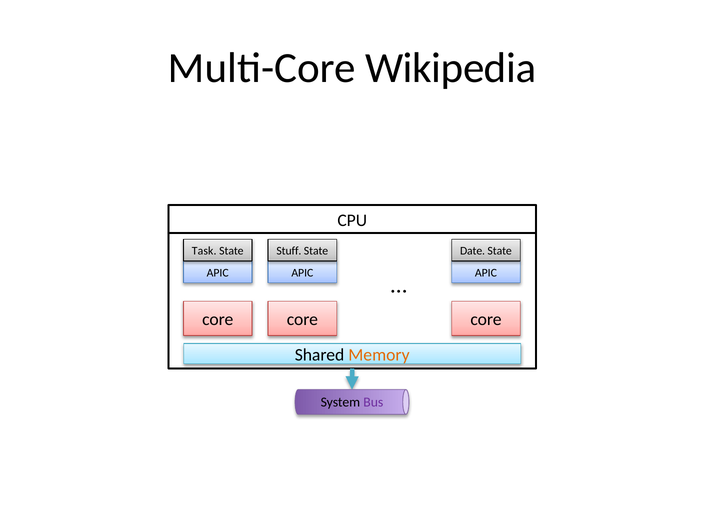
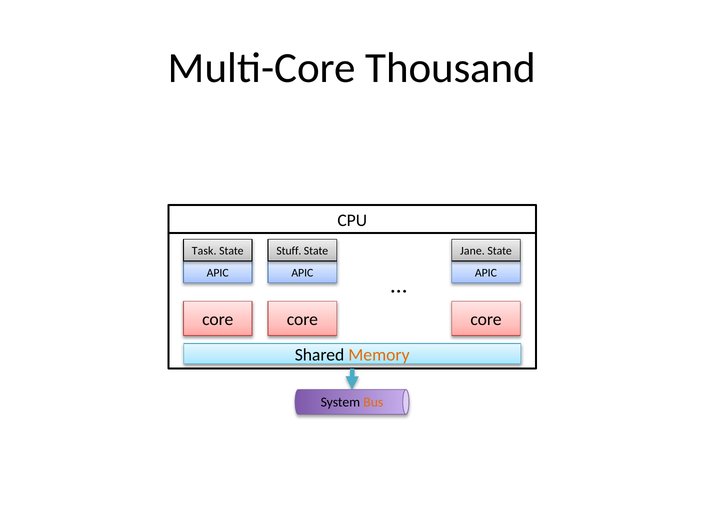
Wikipedia: Wikipedia -> Thousand
Date: Date -> Jane
Bus colour: purple -> orange
